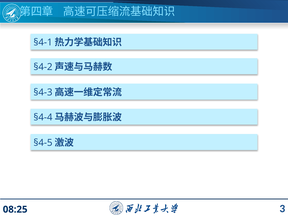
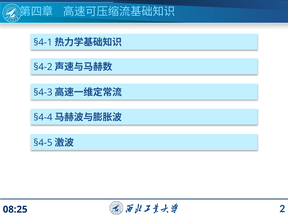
3: 3 -> 2
